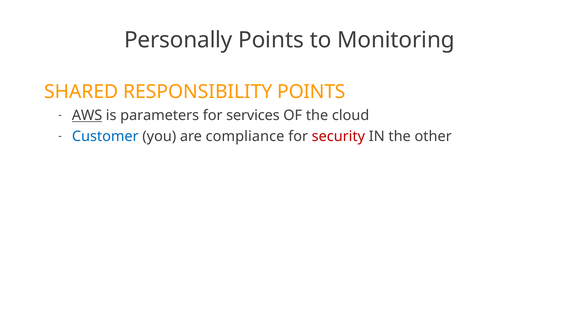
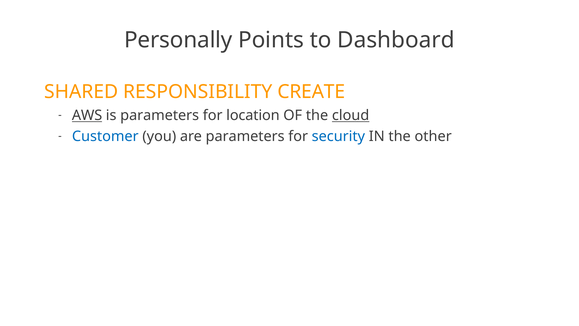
Monitoring: Monitoring -> Dashboard
RESPONSIBILITY POINTS: POINTS -> CREATE
services: services -> location
cloud underline: none -> present
are compliance: compliance -> parameters
security colour: red -> blue
